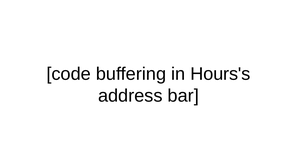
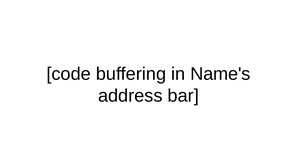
Hours's: Hours's -> Name's
